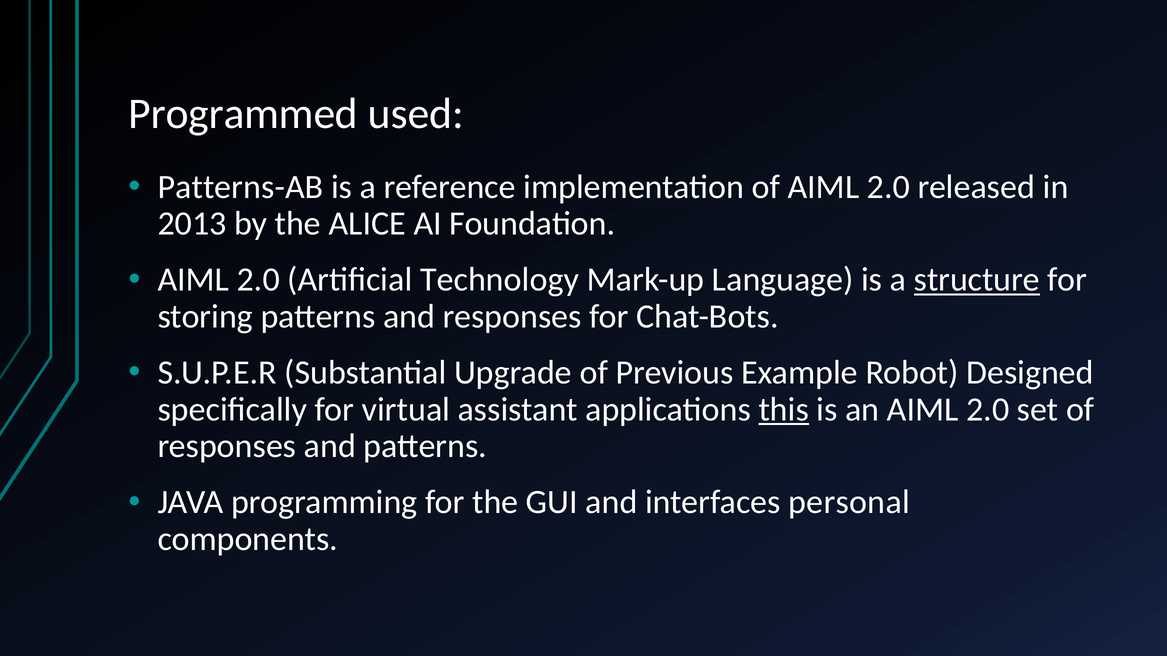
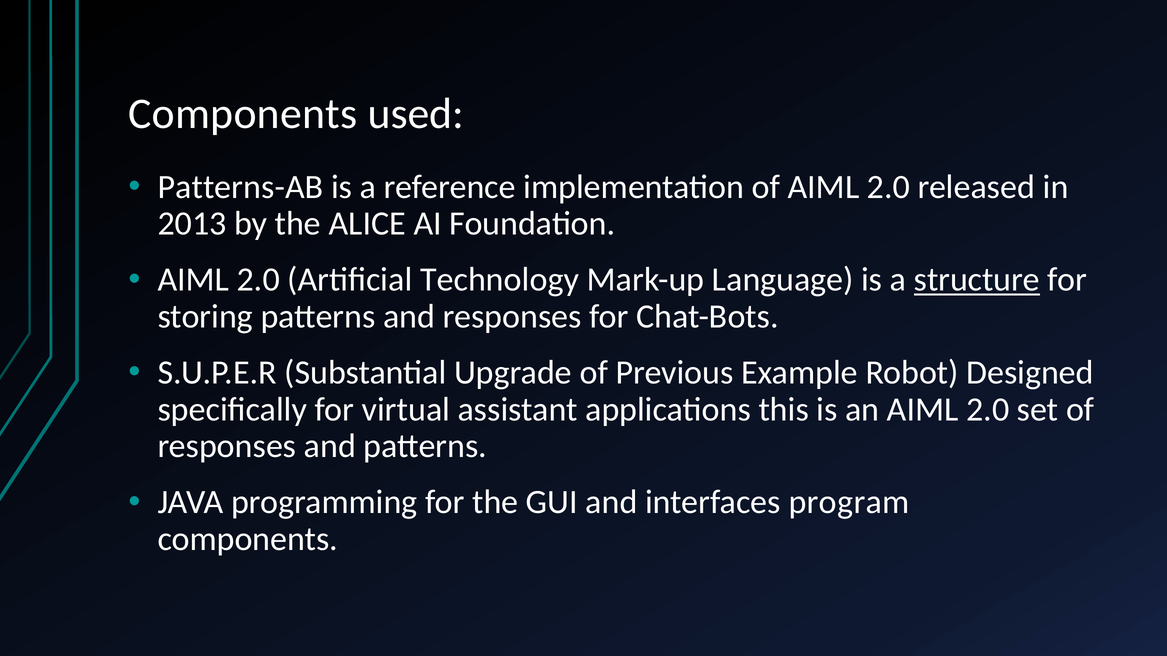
Programmed at (243, 114): Programmed -> Components
this underline: present -> none
personal: personal -> program
